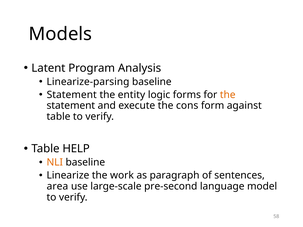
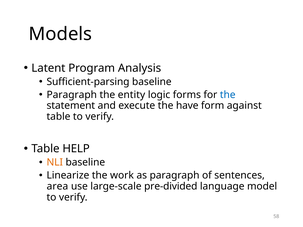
Linearize-parsing: Linearize-parsing -> Sufficient-parsing
Statement at (72, 95): Statement -> Paragraph
the at (228, 95) colour: orange -> blue
cons: cons -> have
pre-second: pre-second -> pre-divided
